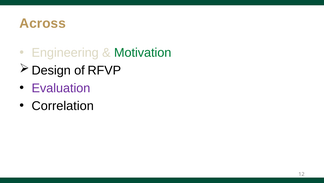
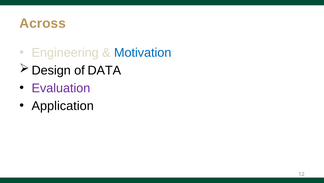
Motivation colour: green -> blue
RFVP: RFVP -> DATA
Correlation: Correlation -> Application
